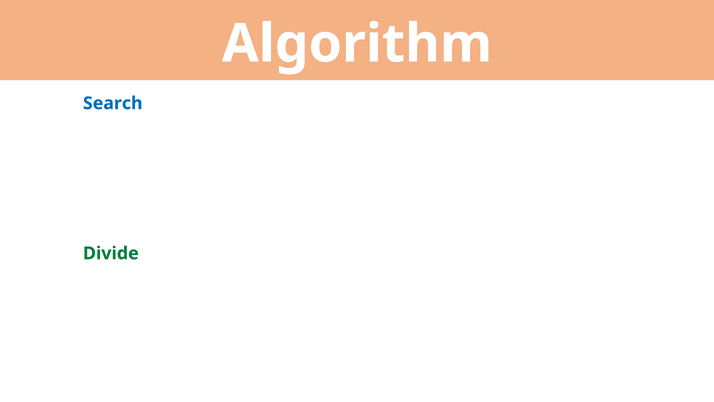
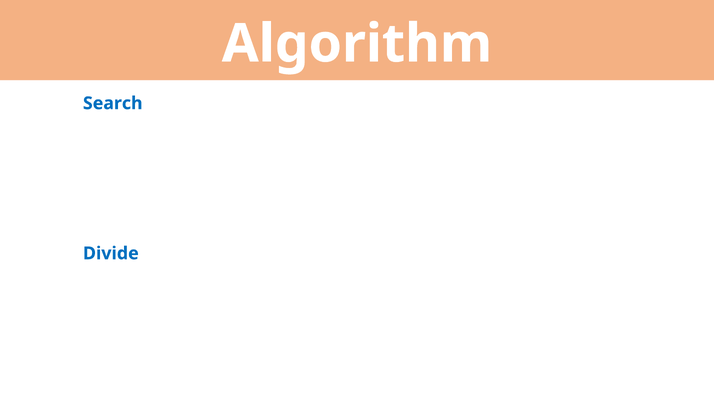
Divide colour: green -> blue
